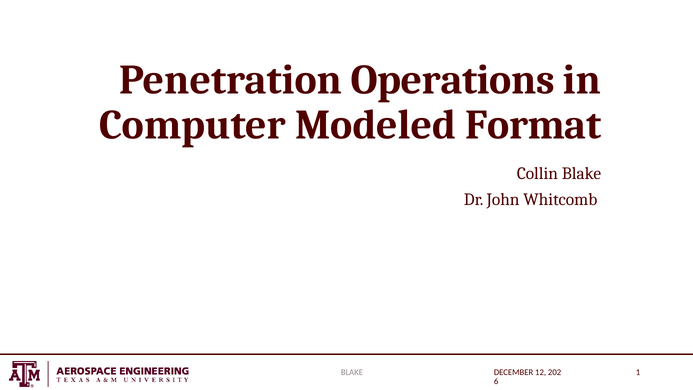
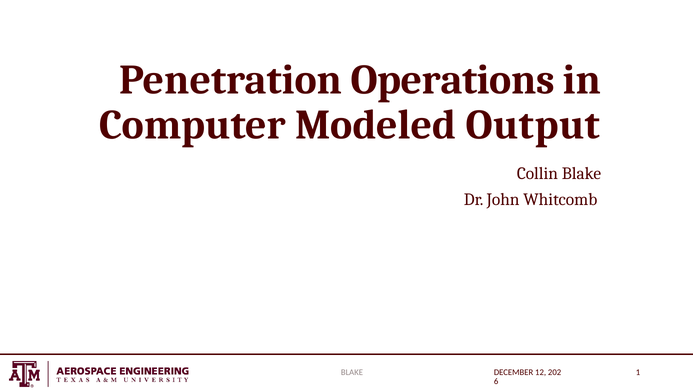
Format: Format -> Output
